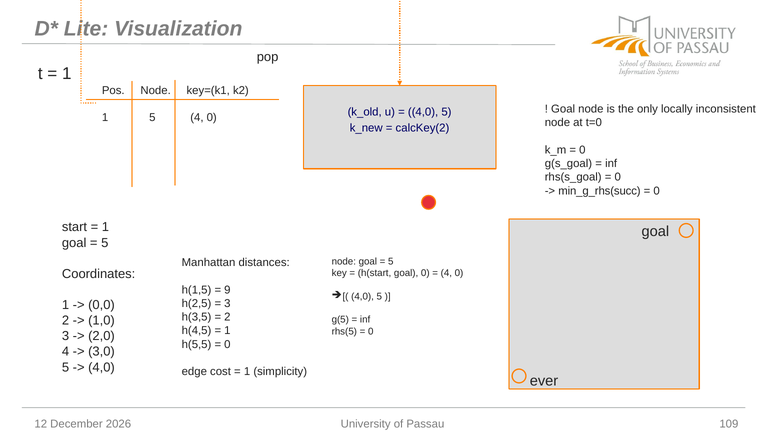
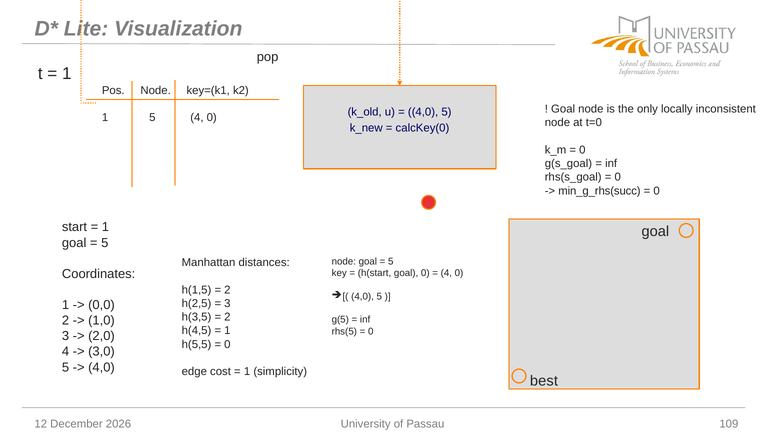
calcKey(2: calcKey(2 -> calcKey(0
9 at (227, 290): 9 -> 2
ever: ever -> best
